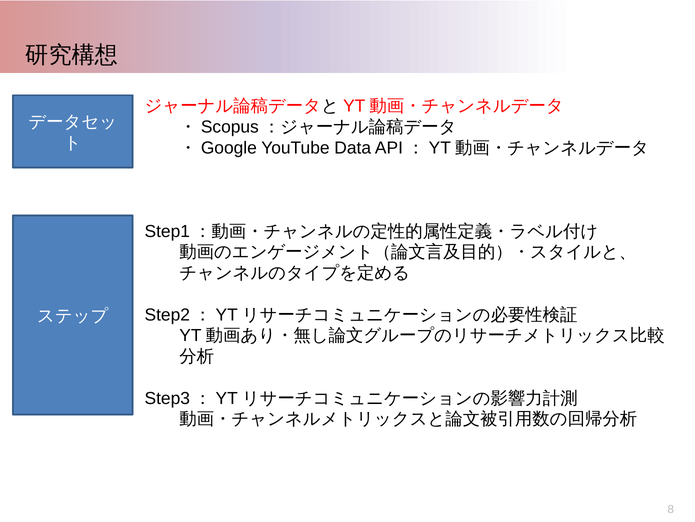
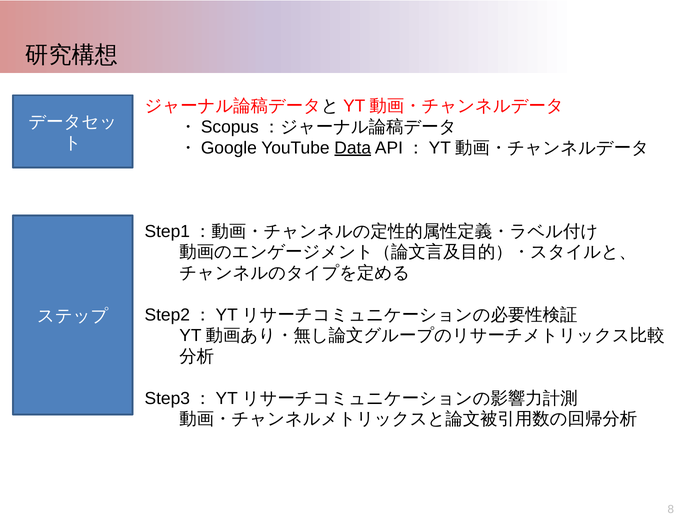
Data underline: none -> present
